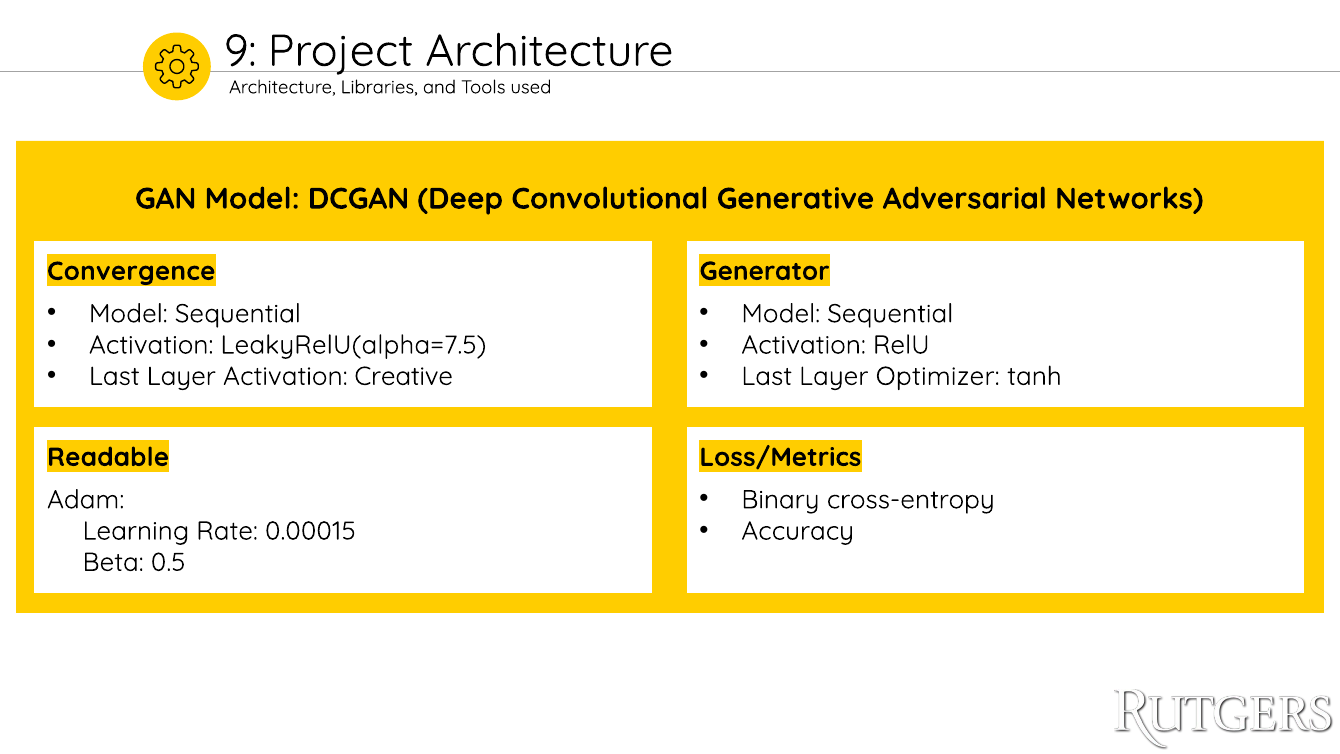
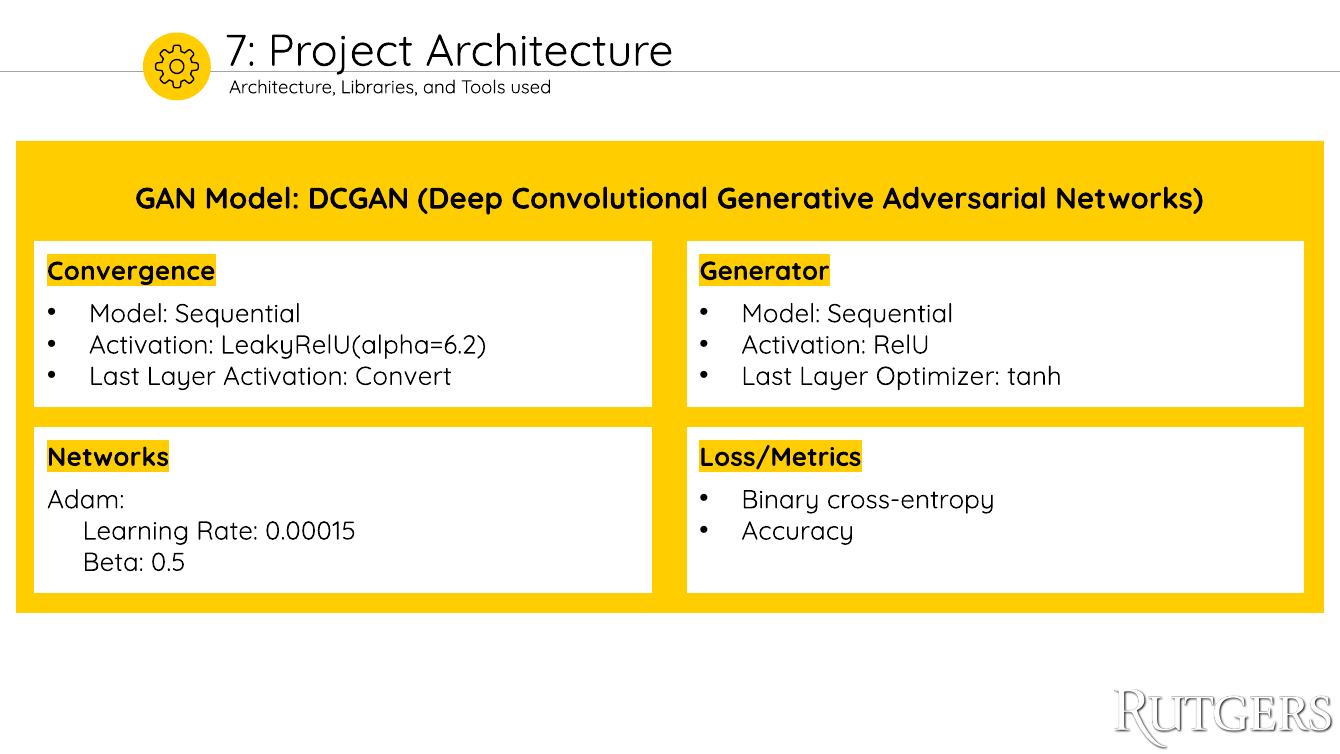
9: 9 -> 7
LeakyRelU(alpha=7.5: LeakyRelU(alpha=7.5 -> LeakyRelU(alpha=6.2
Creative: Creative -> Convert
Readable at (108, 457): Readable -> Networks
